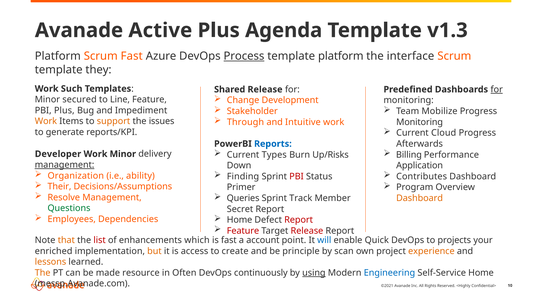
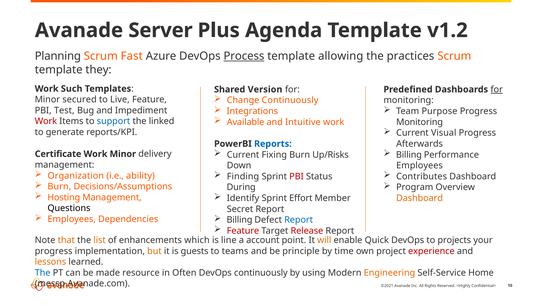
Active: Active -> Server
v1.3: v1.3 -> v1.2
Platform at (58, 56): Platform -> Planning
template platform: platform -> allowing
interface: interface -> practices
Shared Release: Release -> Version
Change Development: Development -> Continuously
Line: Line -> Live
Stakeholder: Stakeholder -> Integrations
Mobilize: Mobilize -> Purpose
PBI Plus: Plus -> Test
Through: Through -> Available
Work at (46, 121) colour: orange -> red
support colour: orange -> blue
issues: issues -> linked
Cloud: Cloud -> Visual
Types: Types -> Fixing
Developer: Developer -> Certificate
management at (65, 165) underline: present -> none
Application at (420, 165): Application -> Employees
Their at (59, 186): Their -> Burn
Primer: Primer -> During
Resolve: Resolve -> Hosting
Queries: Queries -> Identify
Track: Track -> Effort
Questions colour: green -> black
Home at (240, 220): Home -> Billing
Report at (299, 220) colour: red -> blue
list colour: red -> orange
is fast: fast -> line
will colour: blue -> orange
enriched at (54, 251): enriched -> progress
access: access -> guests
create: create -> teams
scan: scan -> time
experience colour: orange -> red
The at (43, 272) colour: orange -> blue
using underline: present -> none
Engineering colour: blue -> orange
